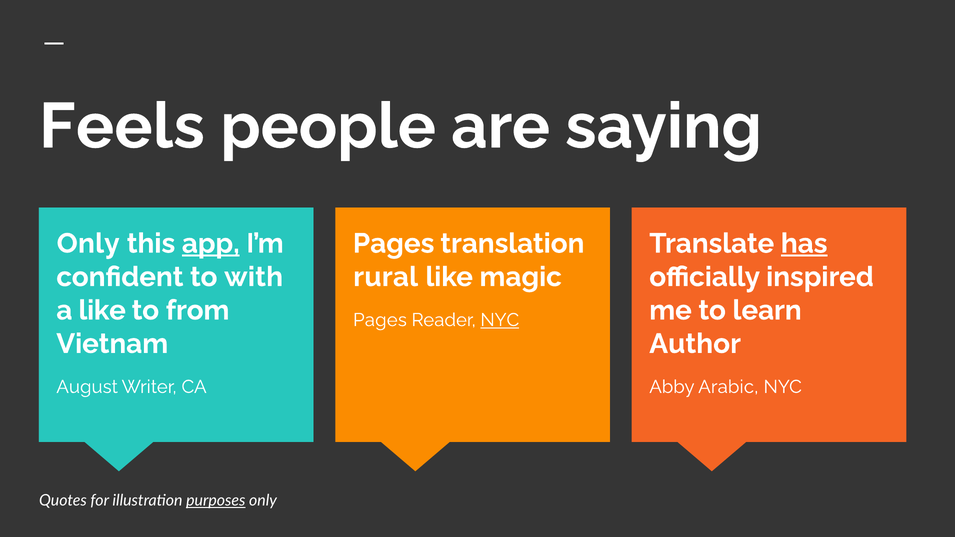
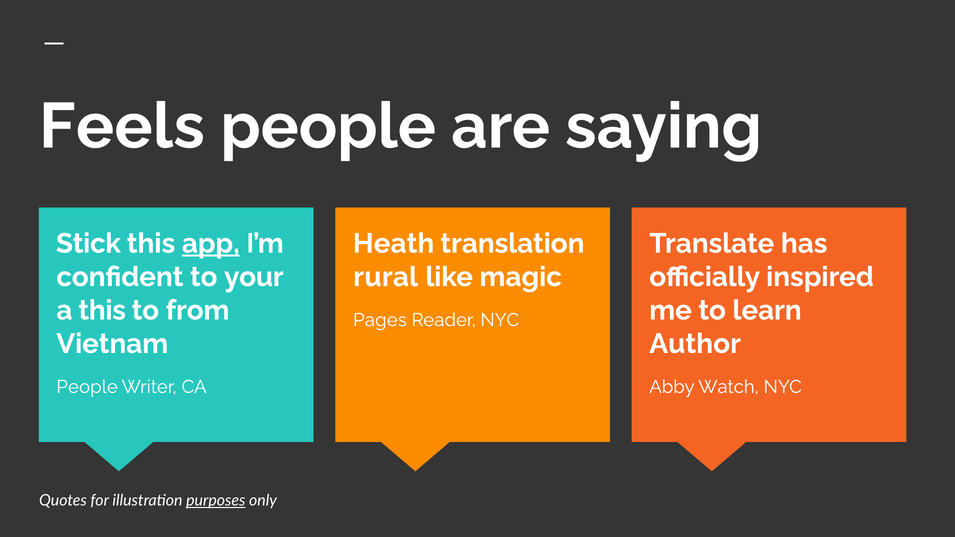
Only at (88, 244): Only -> Stick
Pages at (394, 244): Pages -> Heath
has underline: present -> none
with: with -> your
a like: like -> this
NYC at (500, 320) underline: present -> none
August at (87, 387): August -> People
Arabic: Arabic -> Watch
